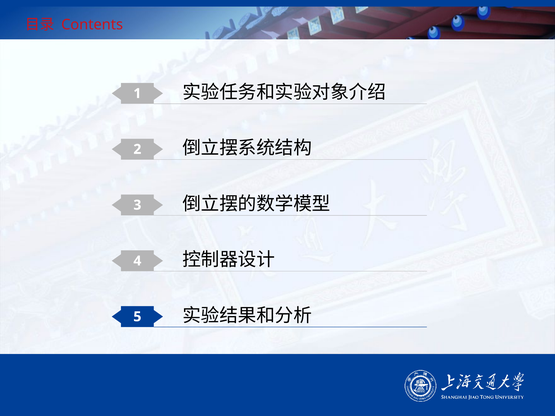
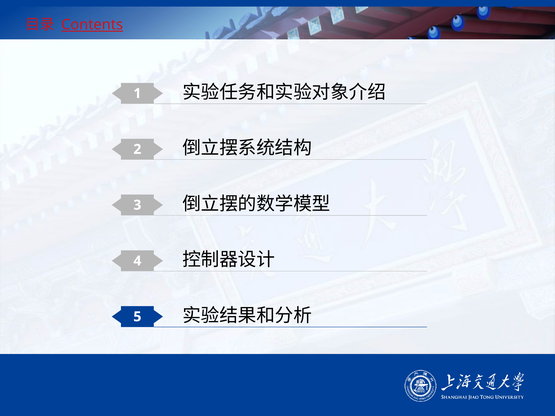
Contents underline: none -> present
